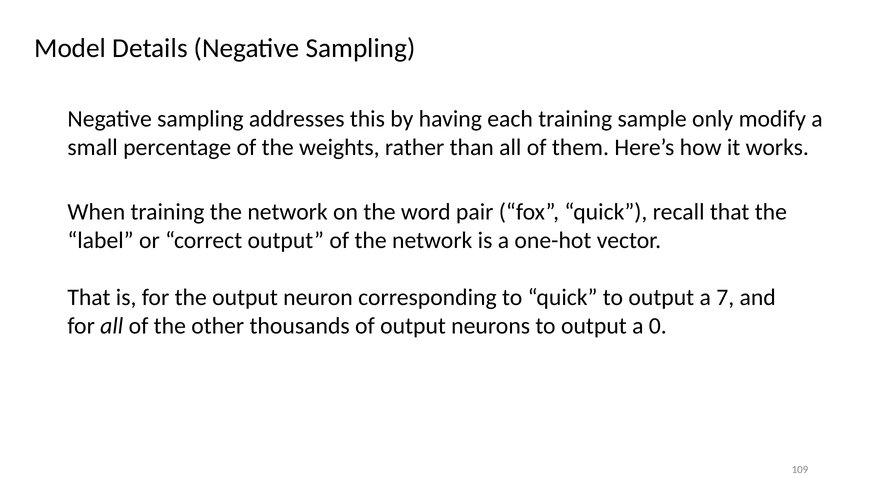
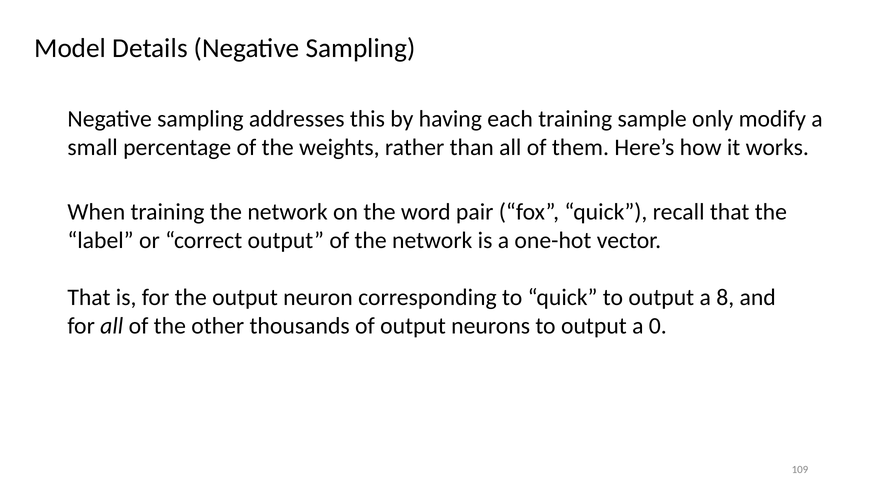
7: 7 -> 8
